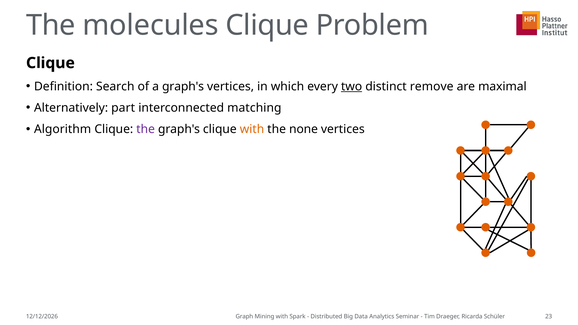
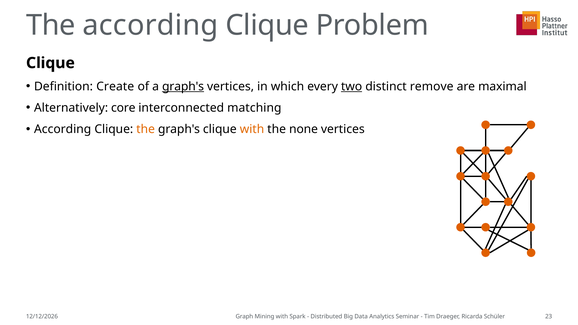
The molecules: molecules -> according
Search: Search -> Create
graph's at (183, 86) underline: none -> present
part: part -> core
Algorithm at (63, 129): Algorithm -> According
the at (146, 129) colour: purple -> orange
